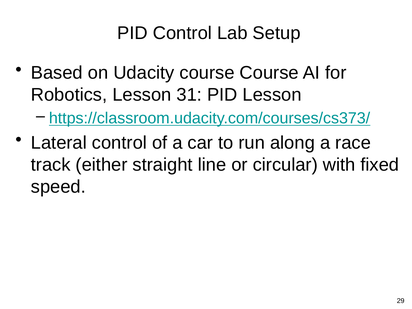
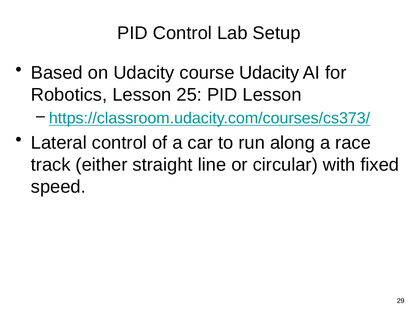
course Course: Course -> Udacity
31: 31 -> 25
